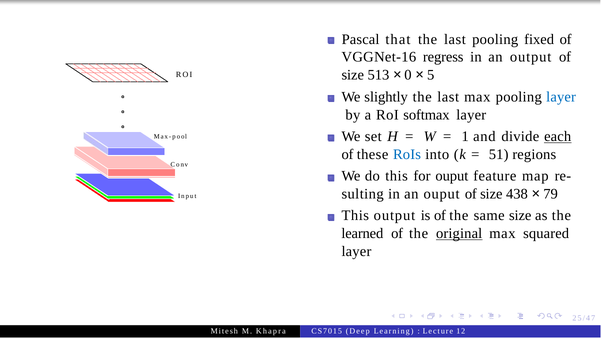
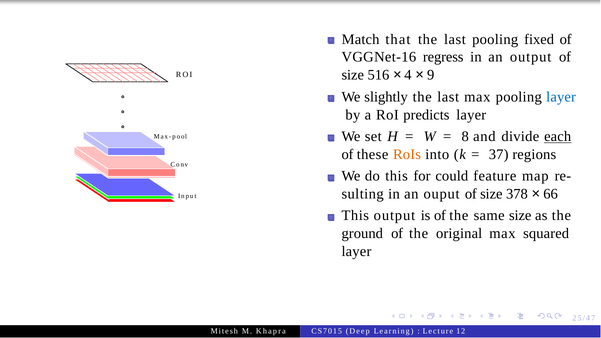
Pascal: Pascal -> Match
513: 513 -> 516
0: 0 -> 4
5: 5 -> 9
softmax: softmax -> predicts
1: 1 -> 8
RoIs colour: blue -> orange
51: 51 -> 37
for ouput: ouput -> could
438: 438 -> 378
79: 79 -> 66
learned: learned -> ground
original underline: present -> none
